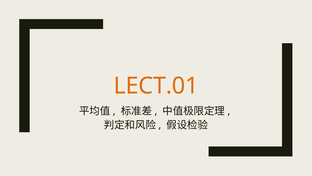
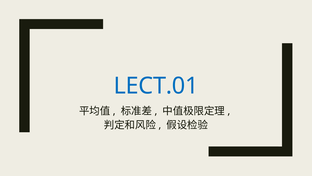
LECT.01 colour: orange -> blue
